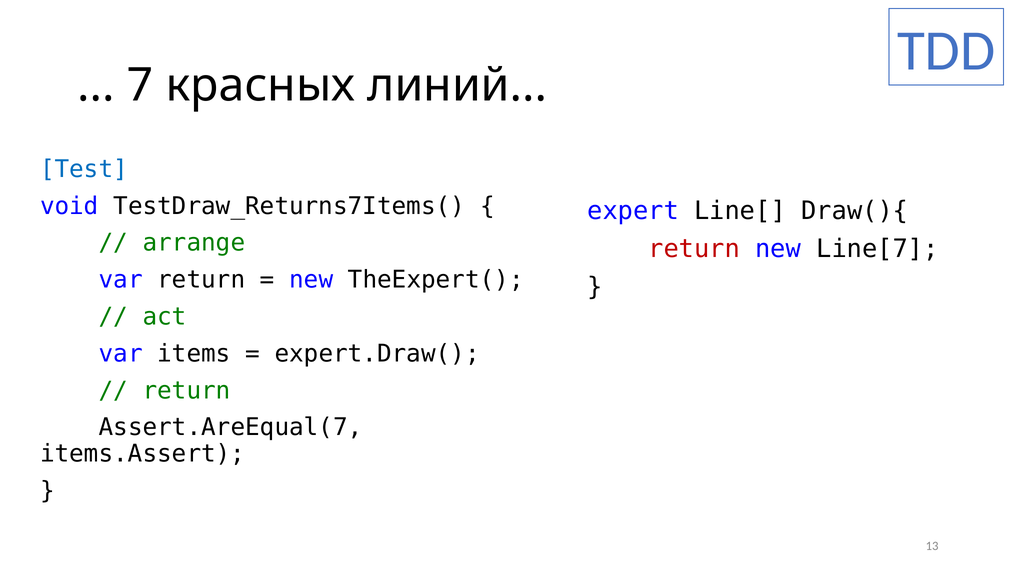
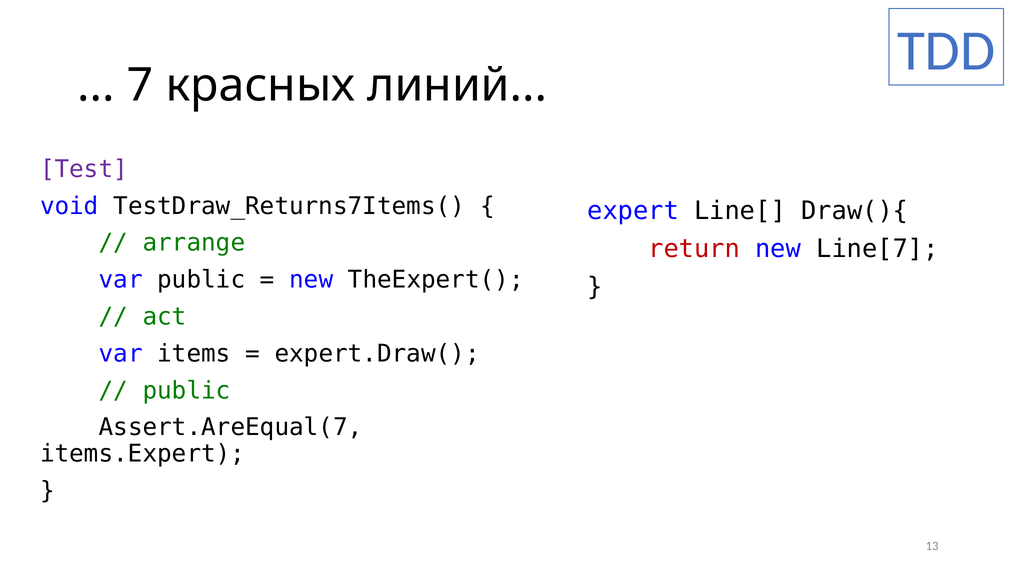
Test colour: blue -> purple
var return: return -> public
return at (187, 390): return -> public
items.Assert: items.Assert -> items.Expert
